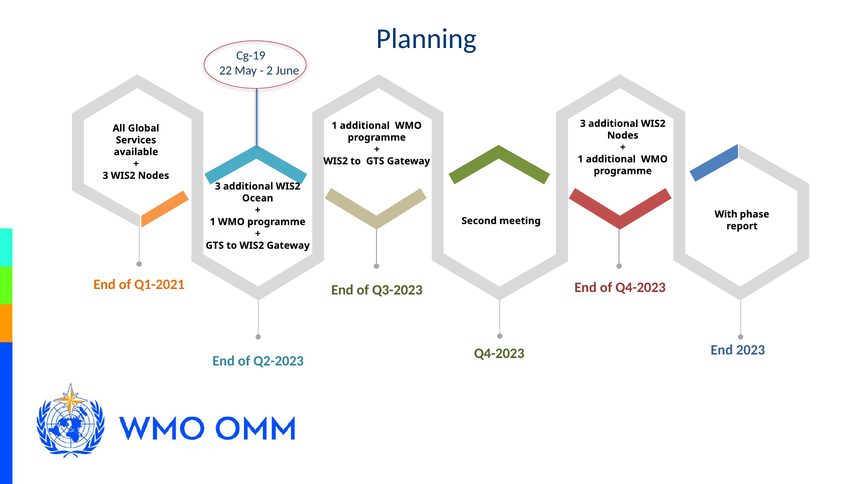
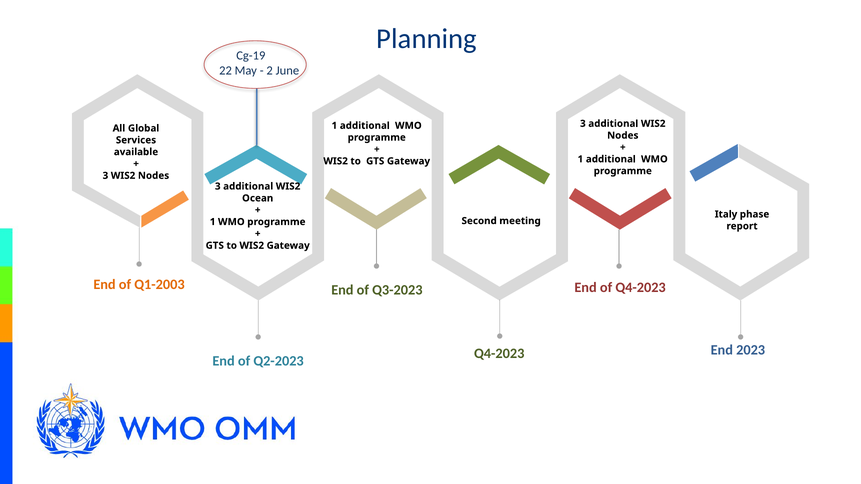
With: With -> Italy
Q1-2021: Q1-2021 -> Q1-2003
